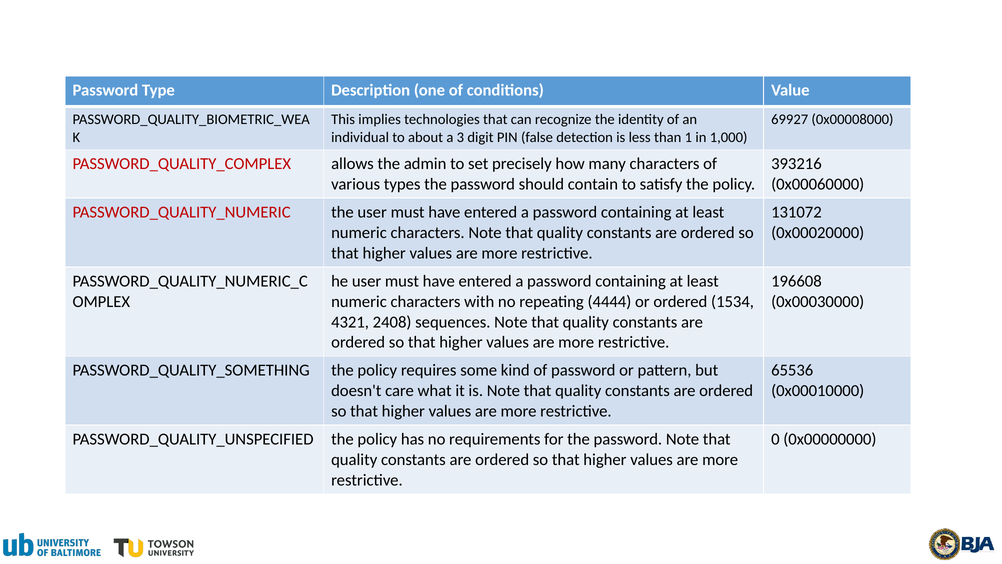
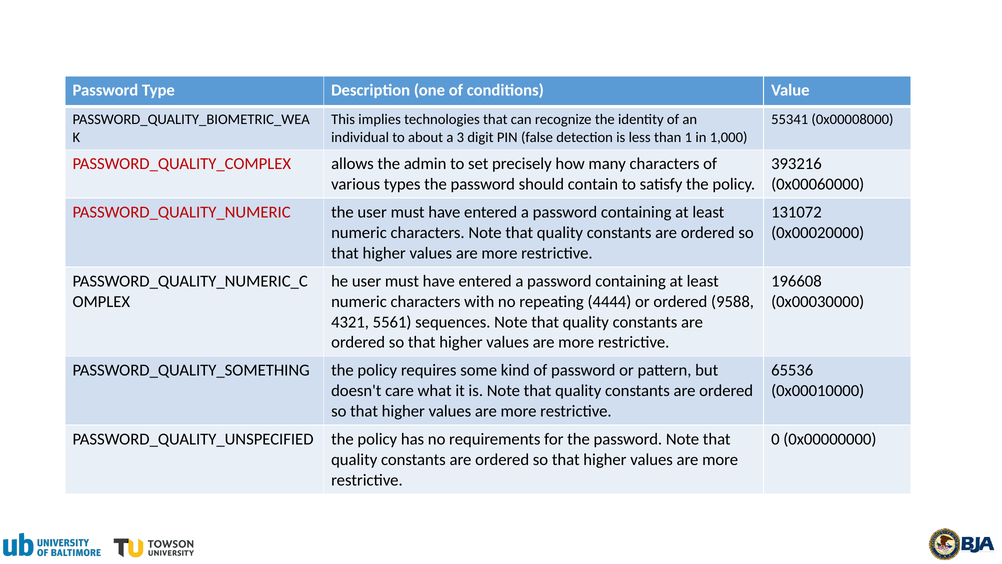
69927: 69927 -> 55341
1534: 1534 -> 9588
2408: 2408 -> 5561
